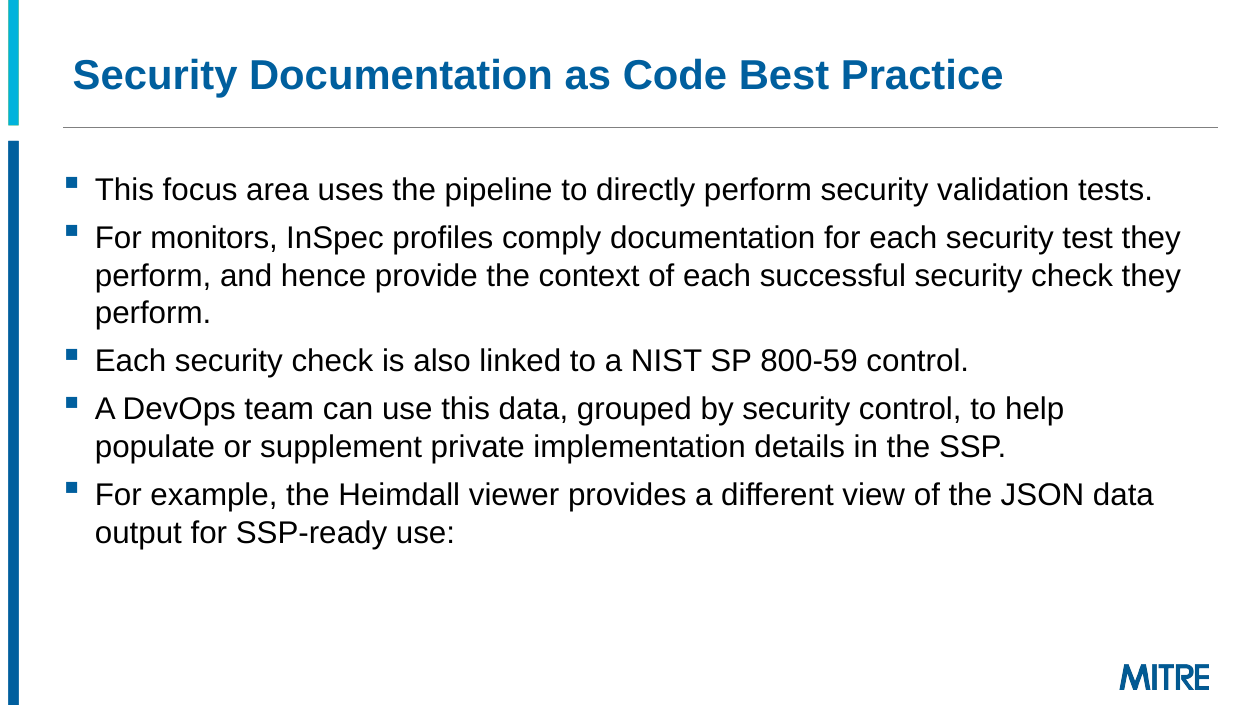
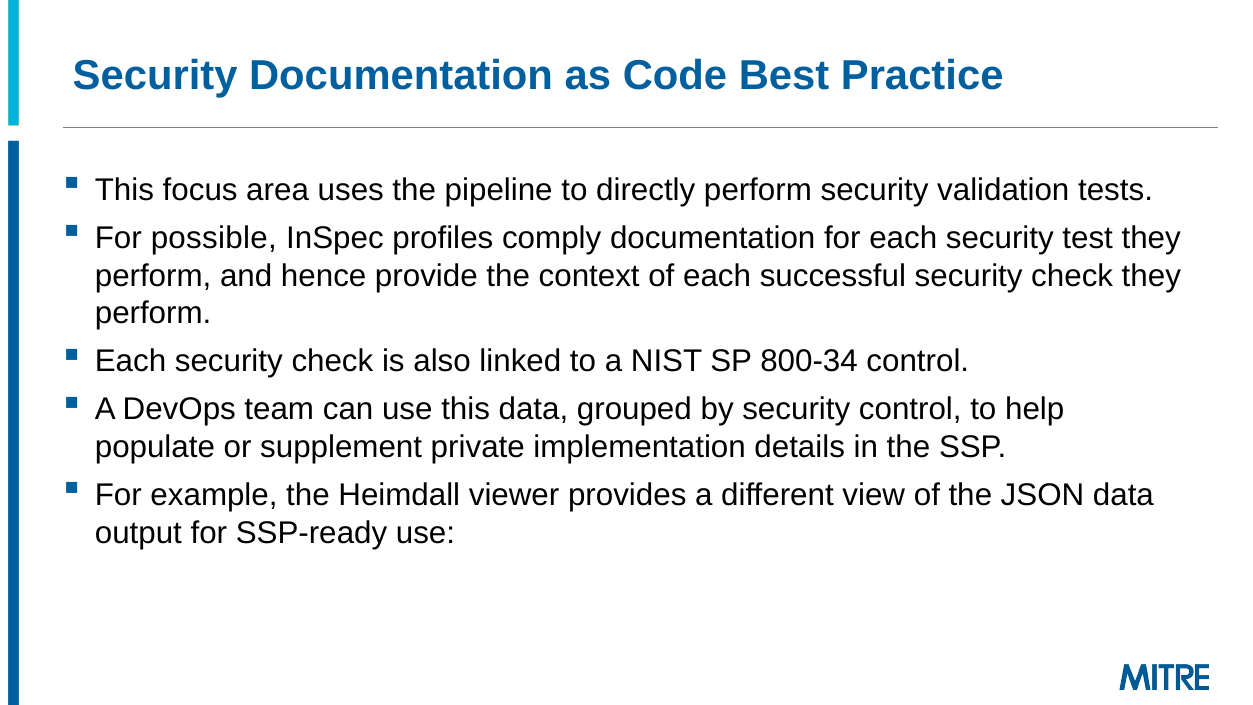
monitors: monitors -> possible
800-59: 800-59 -> 800-34
